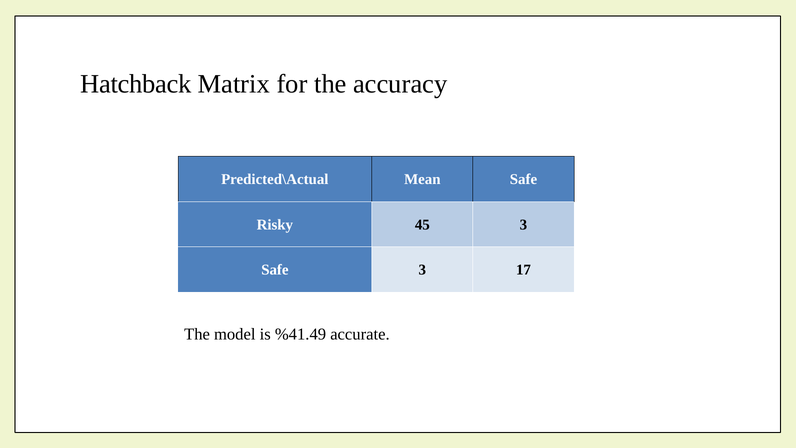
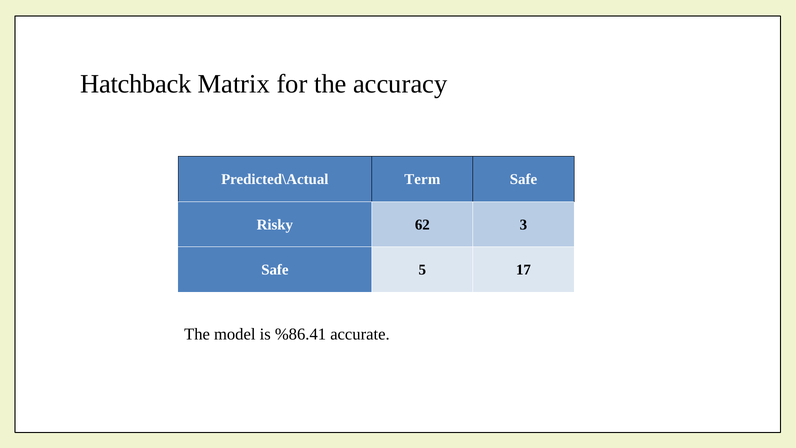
Mean: Mean -> Term
45: 45 -> 62
Safe 3: 3 -> 5
%41.49: %41.49 -> %86.41
